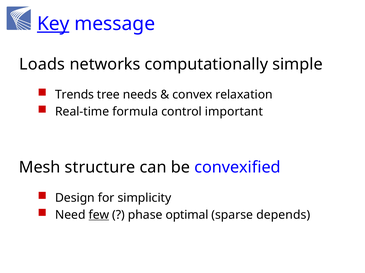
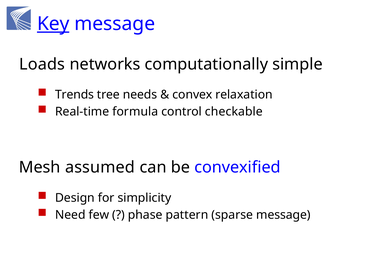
important: important -> checkable
structure: structure -> assumed
few underline: present -> none
optimal: optimal -> pattern
sparse depends: depends -> message
